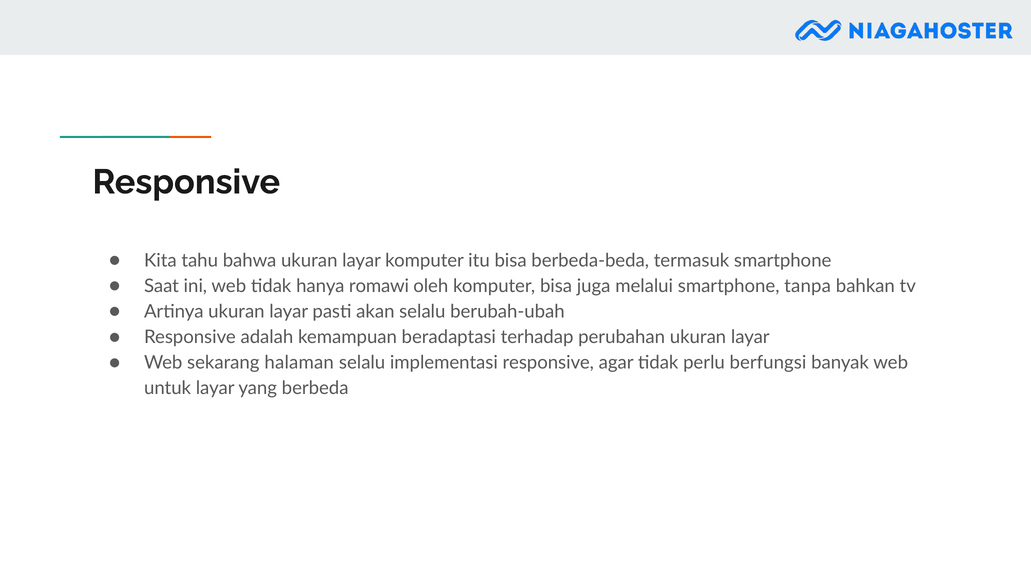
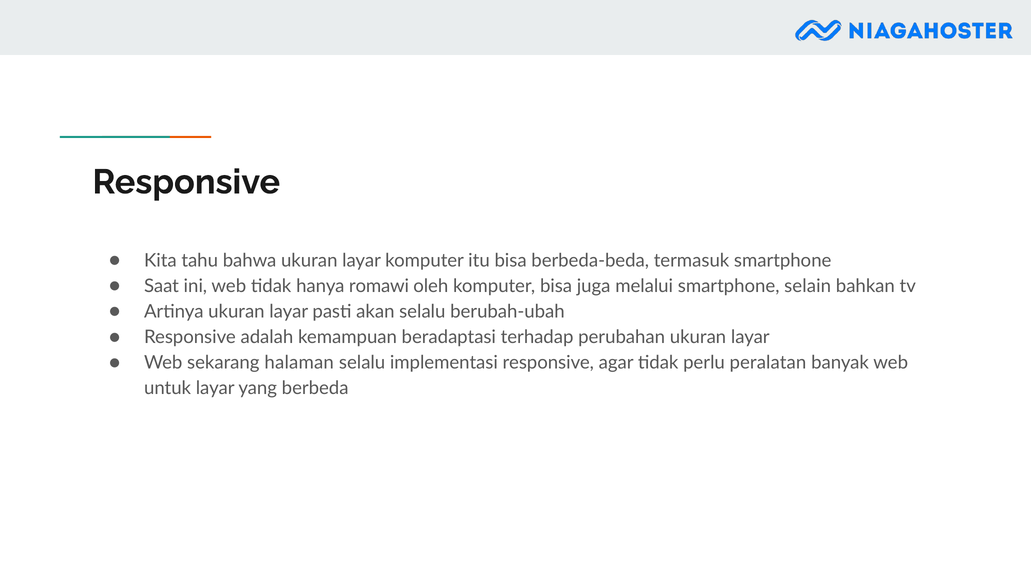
tanpa: tanpa -> selain
berfungsi: berfungsi -> peralatan
